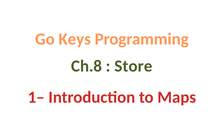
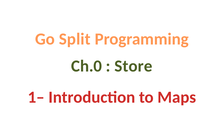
Keys: Keys -> Split
Ch.8: Ch.8 -> Ch.0
